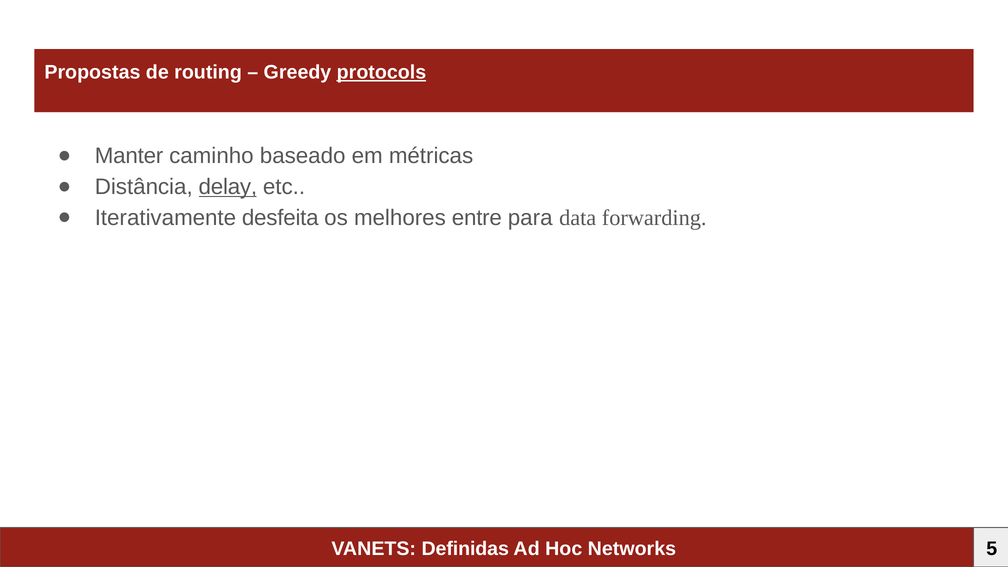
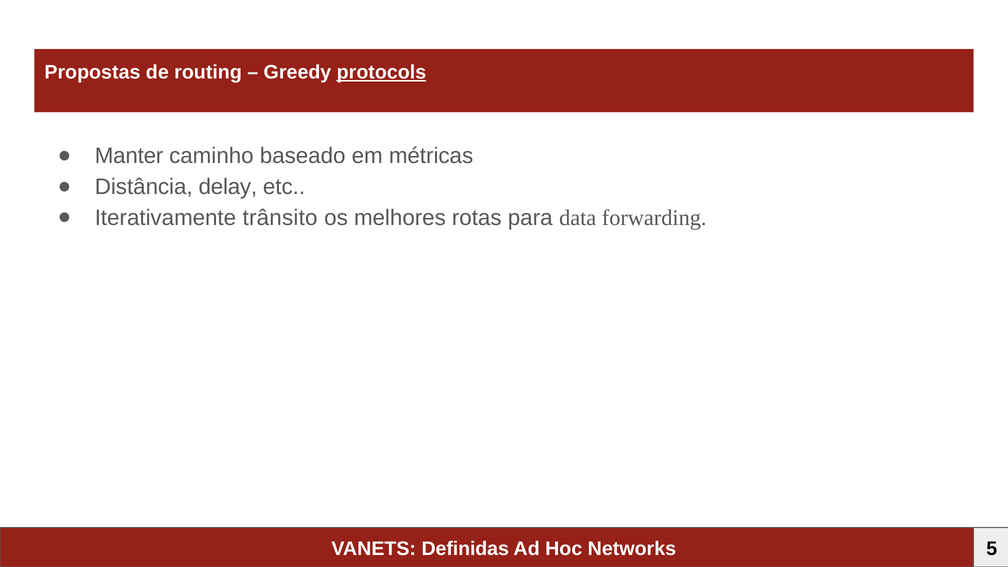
delay underline: present -> none
desfeita: desfeita -> trânsito
entre: entre -> rotas
